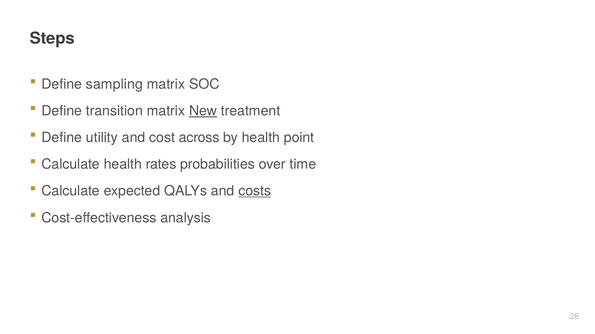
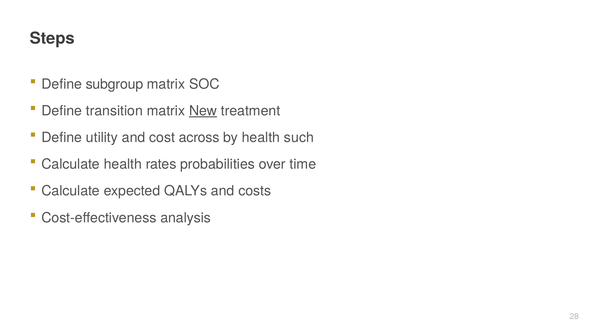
sampling: sampling -> subgroup
point: point -> such
costs underline: present -> none
